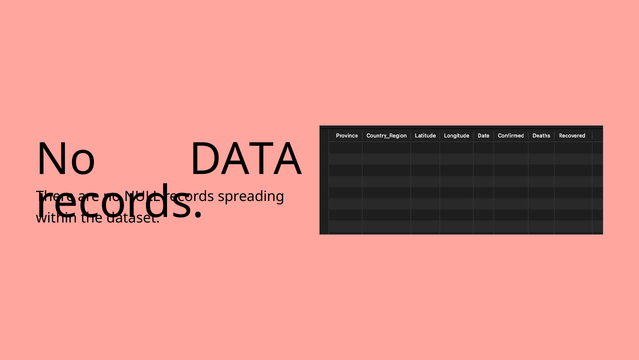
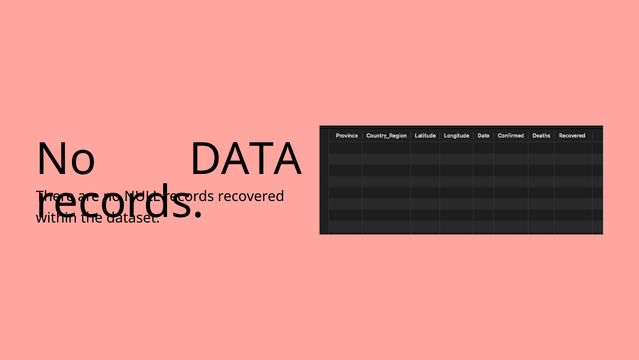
spreading: spreading -> recovered
